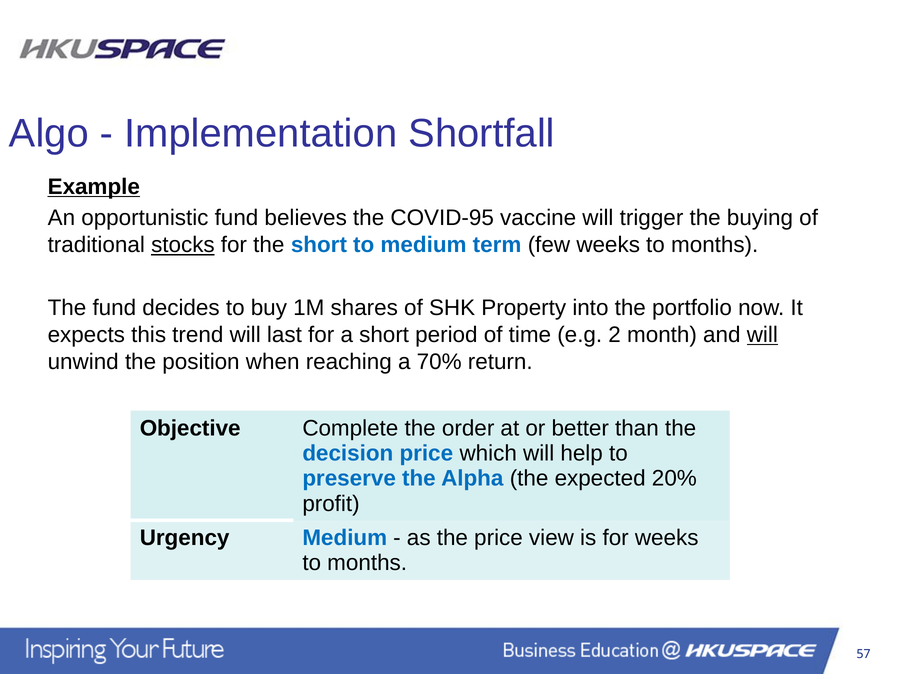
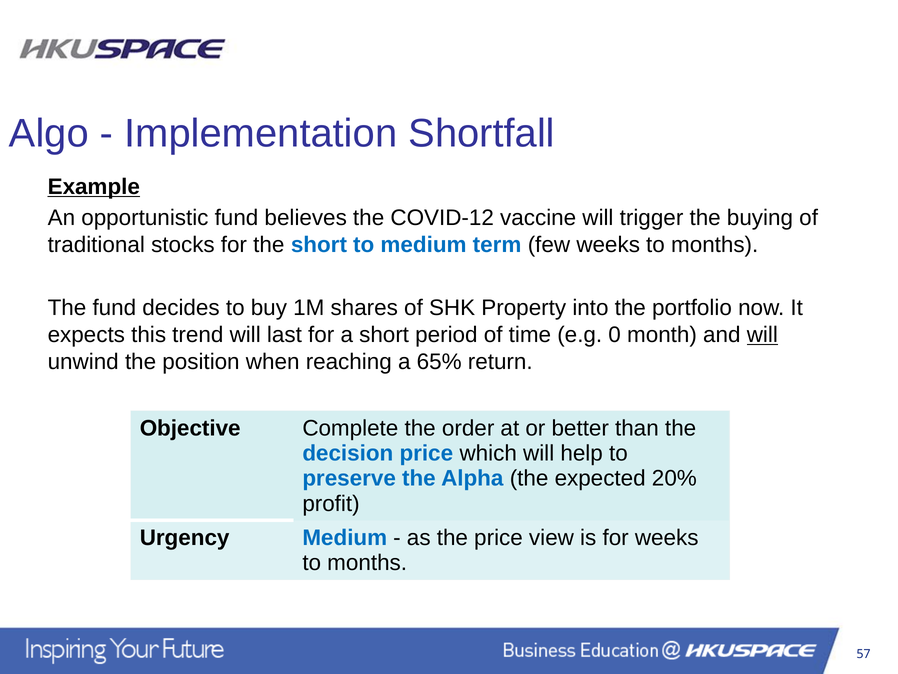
COVID-95: COVID-95 -> COVID-12
stocks underline: present -> none
2: 2 -> 0
70%: 70% -> 65%
